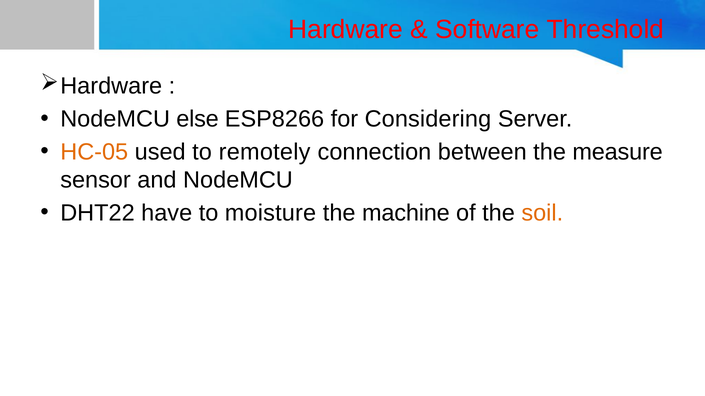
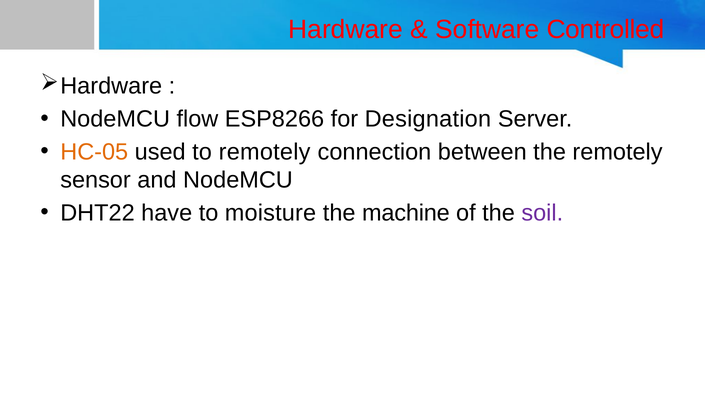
Threshold: Threshold -> Controlled
else: else -> flow
Considering: Considering -> Designation
the measure: measure -> remotely
soil colour: orange -> purple
